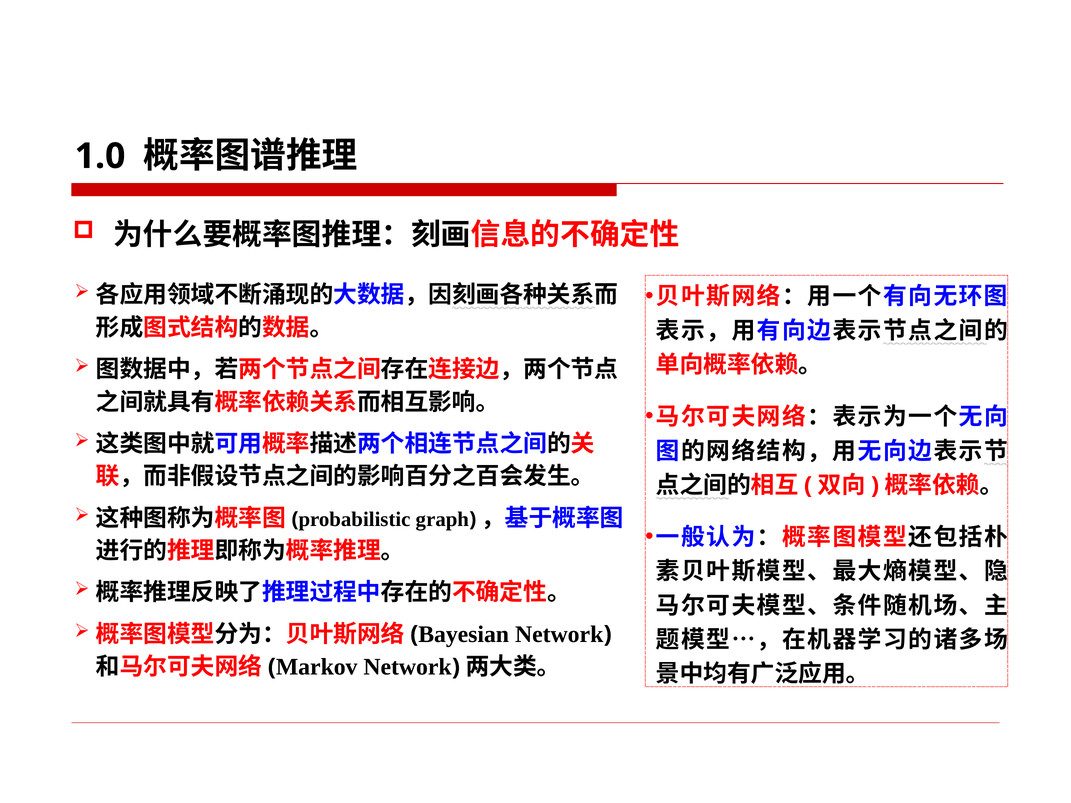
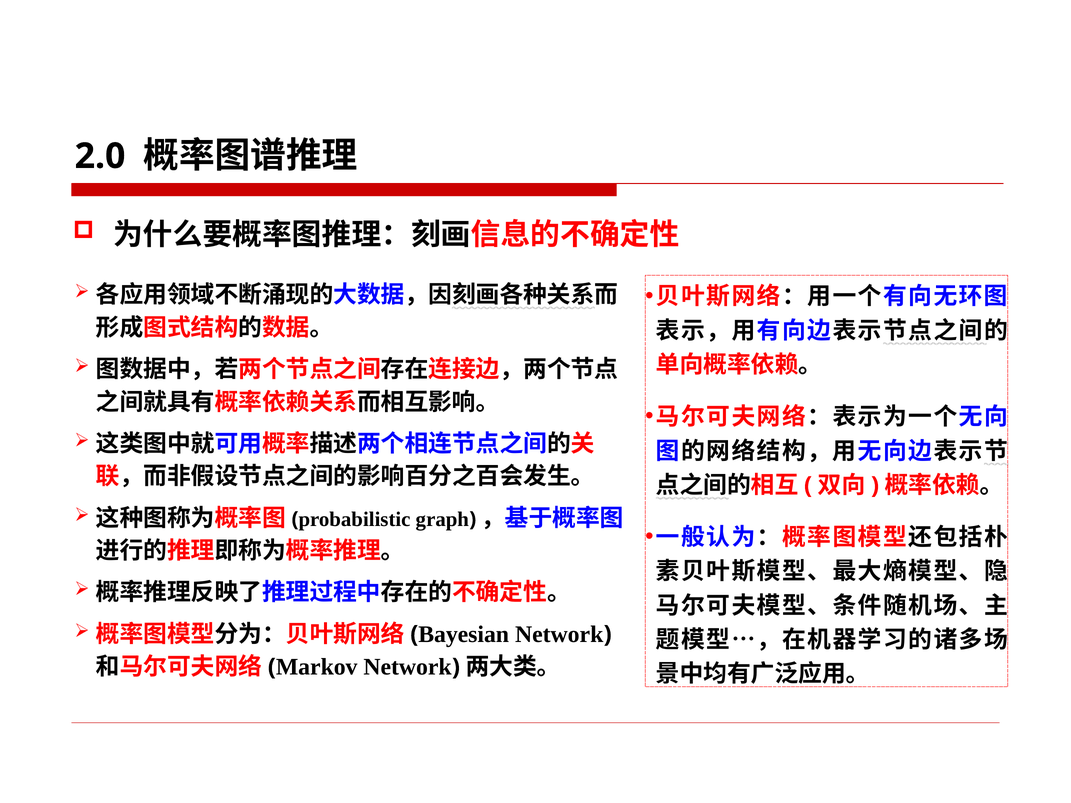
1.0: 1.0 -> 2.0
